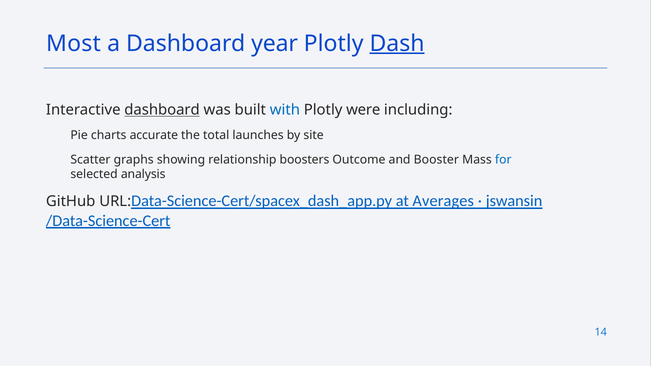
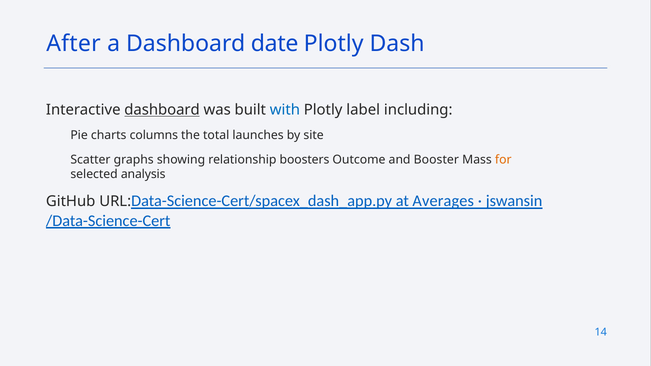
Most: Most -> After
year: year -> date
Dash underline: present -> none
were: were -> label
accurate: accurate -> columns
for colour: blue -> orange
